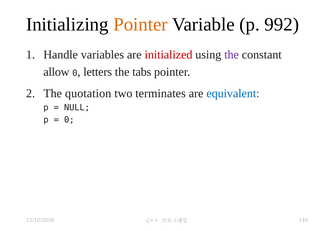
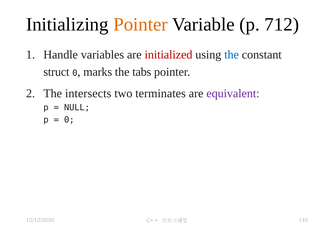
992: 992 -> 712
the at (232, 55) colour: purple -> blue
allow: allow -> struct
letters: letters -> marks
quotation: quotation -> intersects
equivalent colour: blue -> purple
